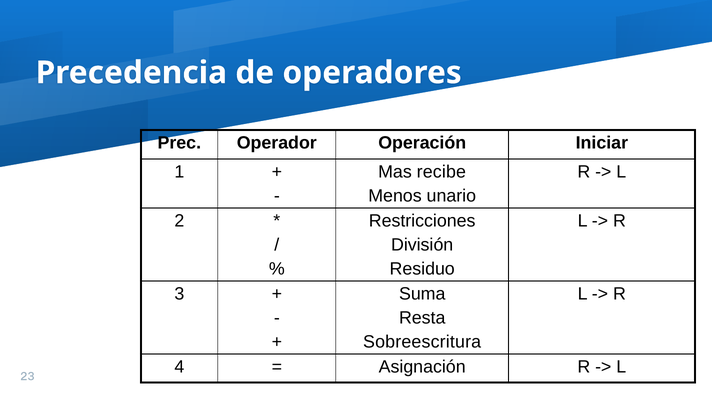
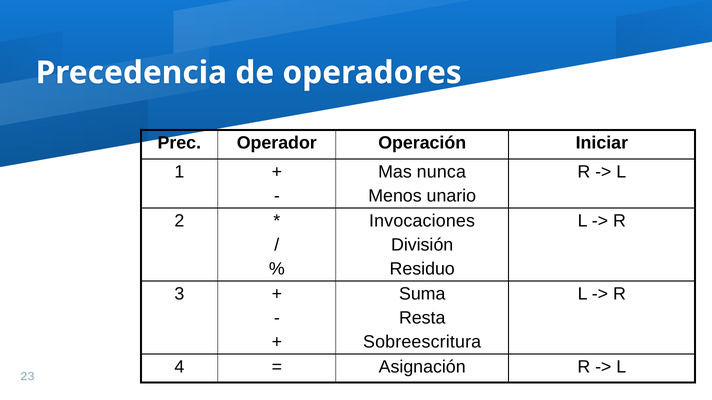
recibe: recibe -> nunca
Restricciones: Restricciones -> Invocaciones
